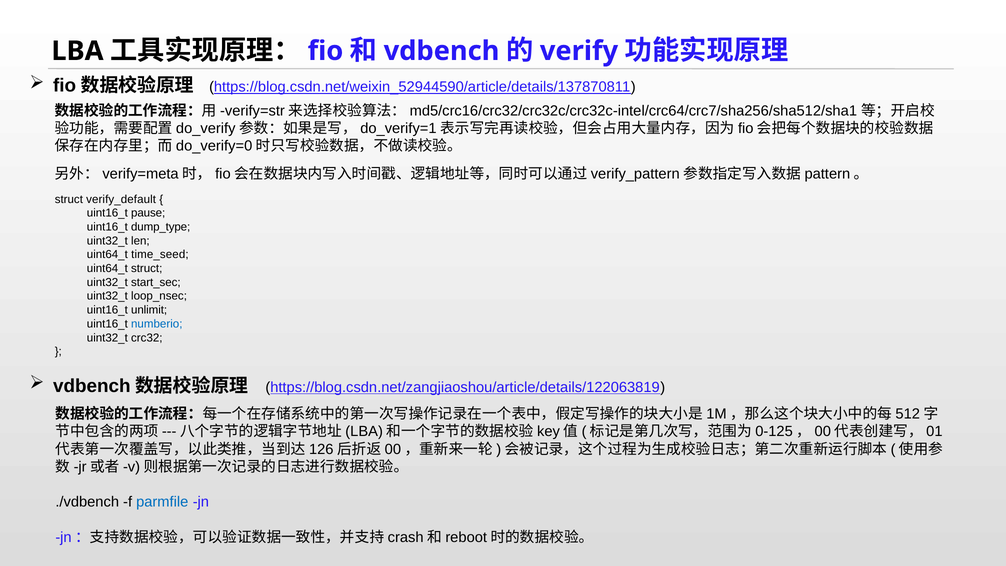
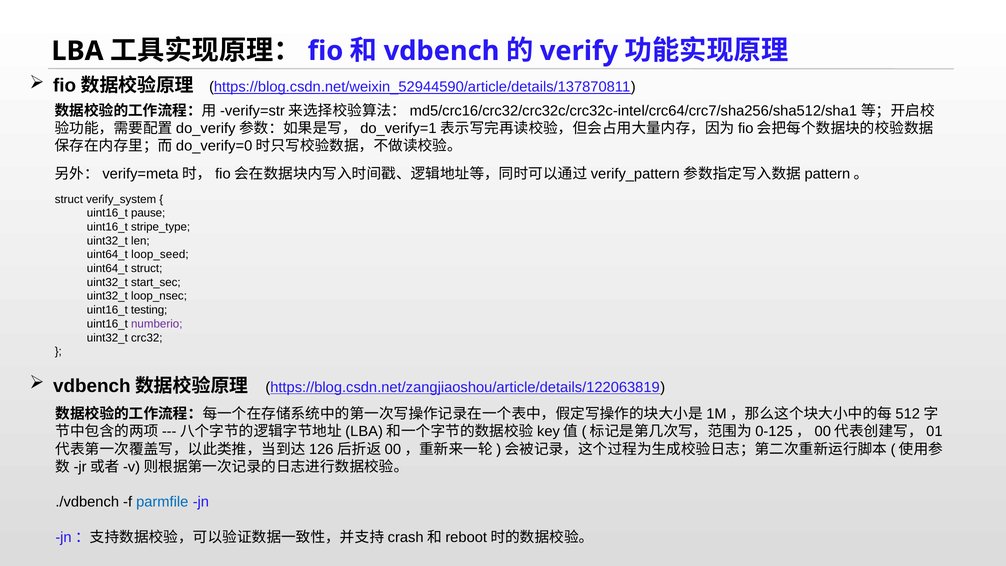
verify_default: verify_default -> verify_system
dump_type: dump_type -> stripe_type
time_seed: time_seed -> loop_seed
unlimit: unlimit -> testing
numberio colour: blue -> purple
